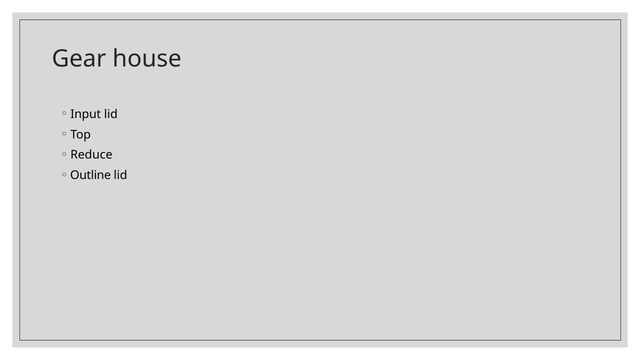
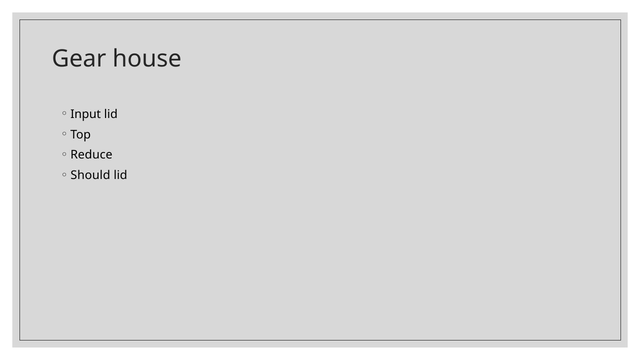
Outline: Outline -> Should
